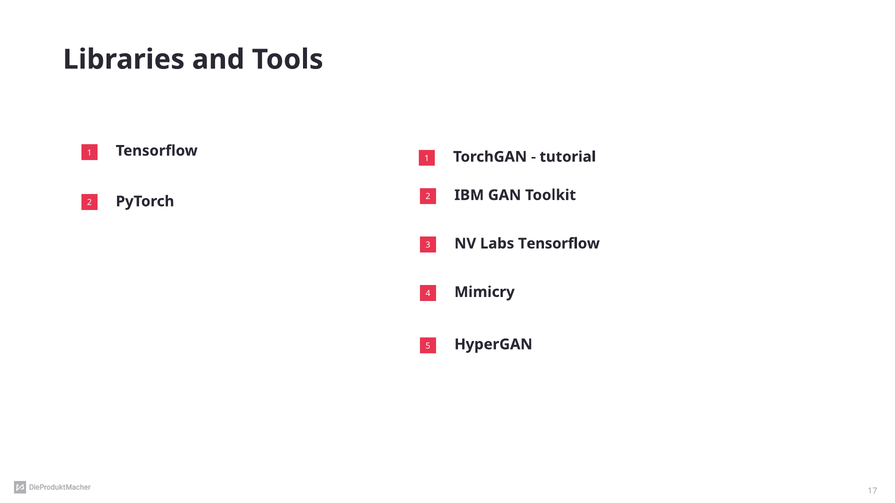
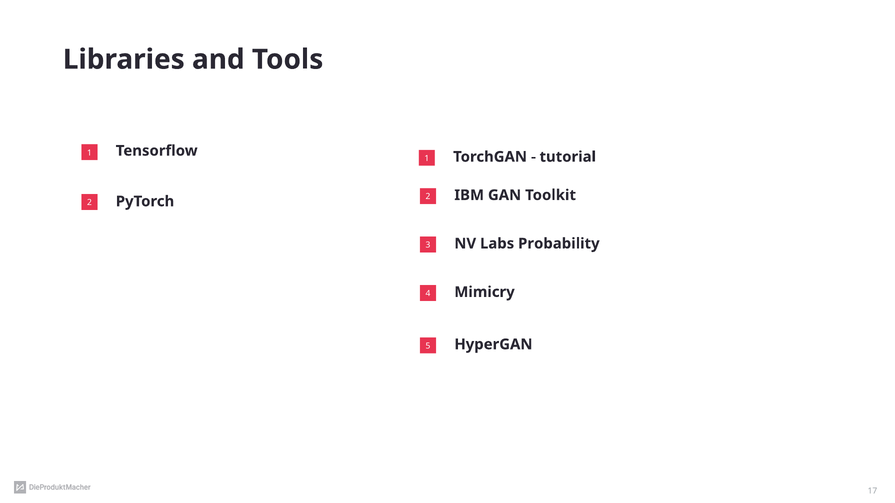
Labs Tensorflow: Tensorflow -> Probability
